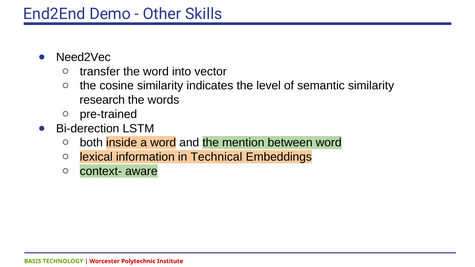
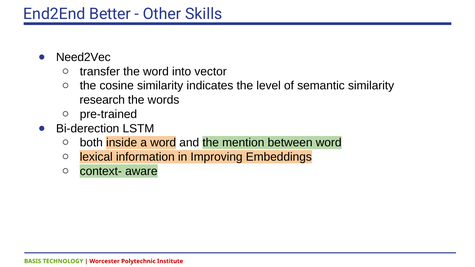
Demo: Demo -> Better
Technical: Technical -> Improving
